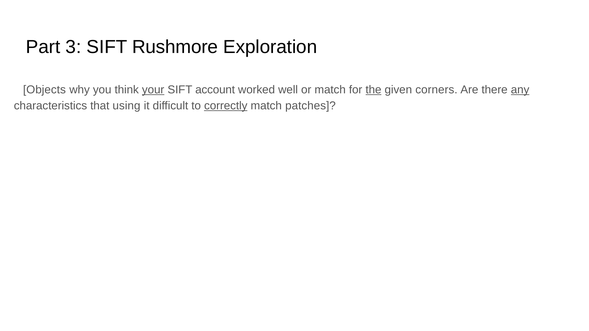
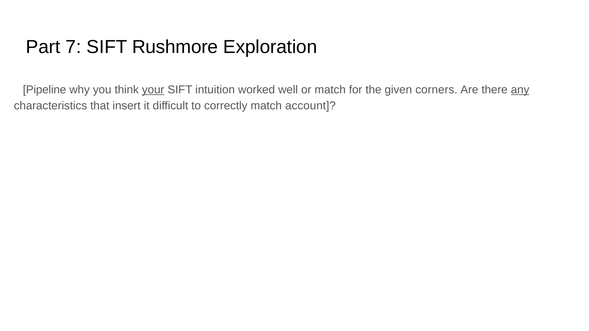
3: 3 -> 7
Objects: Objects -> Pipeline
account: account -> intuition
the underline: present -> none
using: using -> insert
correctly underline: present -> none
patches: patches -> account
